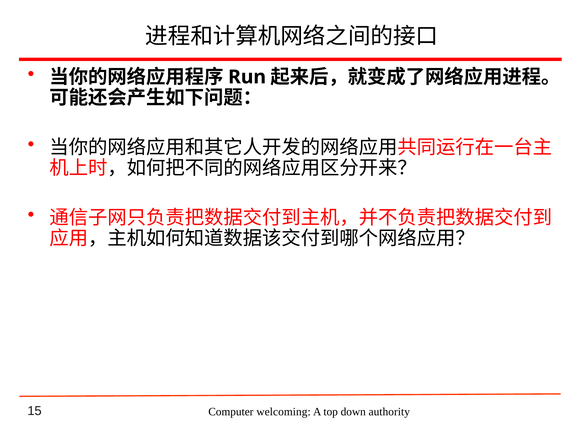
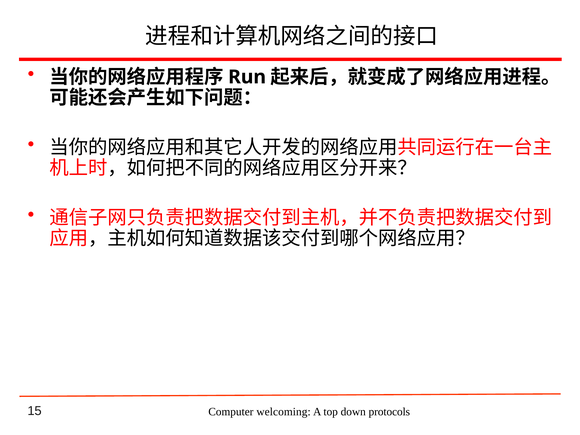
authority: authority -> protocols
